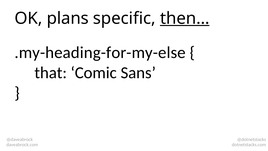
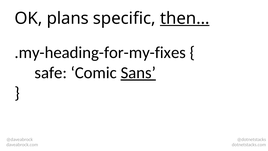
.my-heading-for-my-else: .my-heading-for-my-else -> .my-heading-for-my-fixes
that: that -> safe
Sans underline: none -> present
